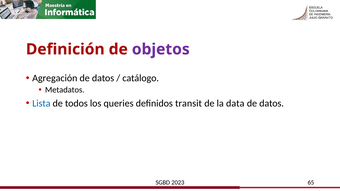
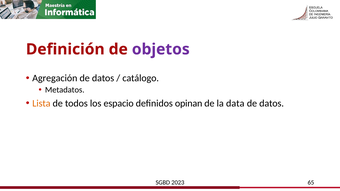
Lista colour: blue -> orange
queries: queries -> espacio
transit: transit -> opinan
